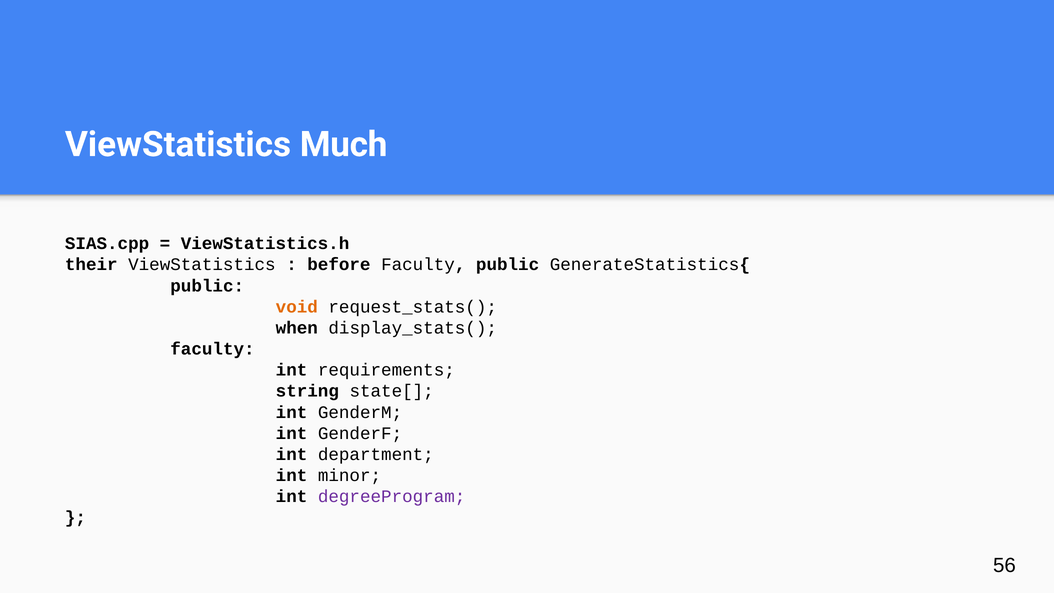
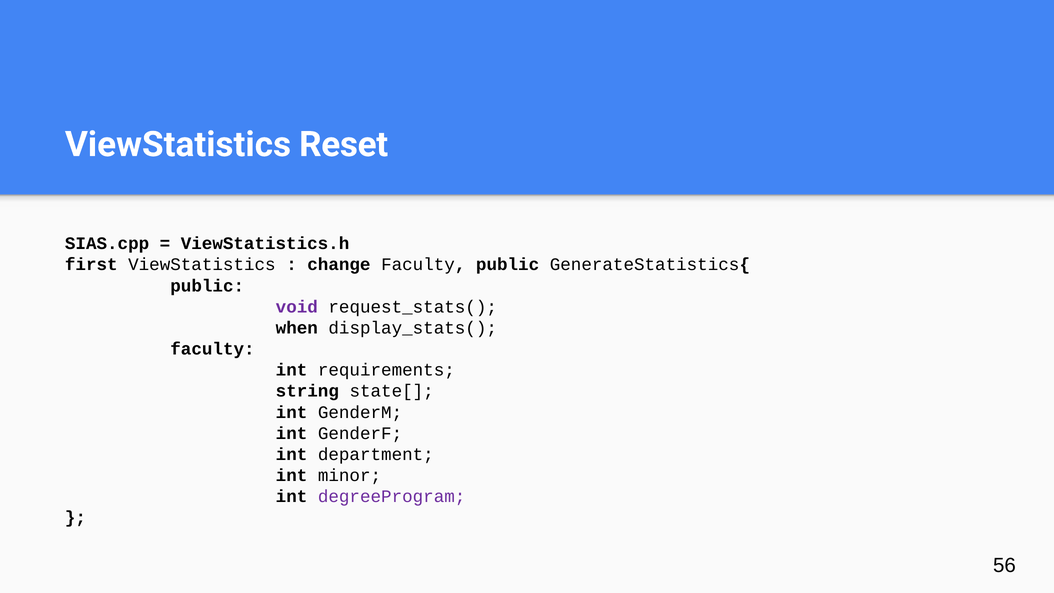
Much: Much -> Reset
their: their -> first
before: before -> change
void colour: orange -> purple
